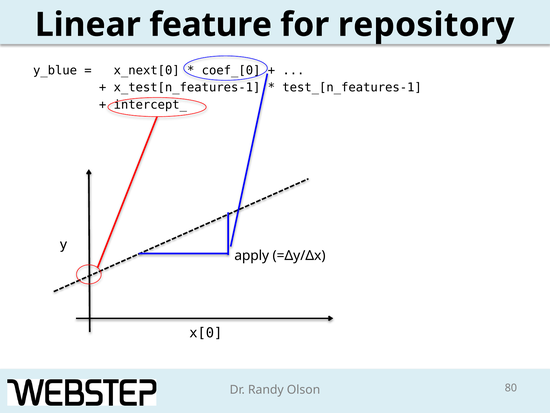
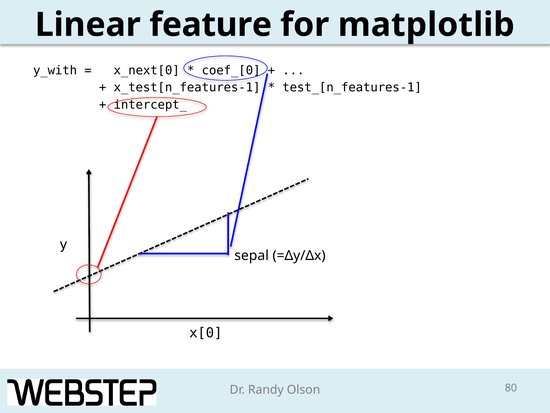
repository: repository -> matplotlib
y_blue: y_blue -> y_with
apply: apply -> sepal
